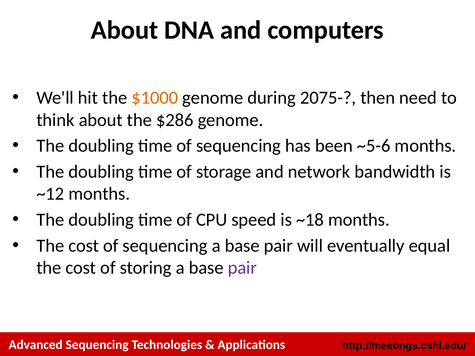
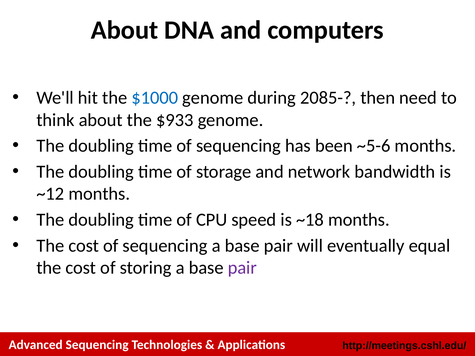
$1000 colour: orange -> blue
2075-: 2075- -> 2085-
$286: $286 -> $933
